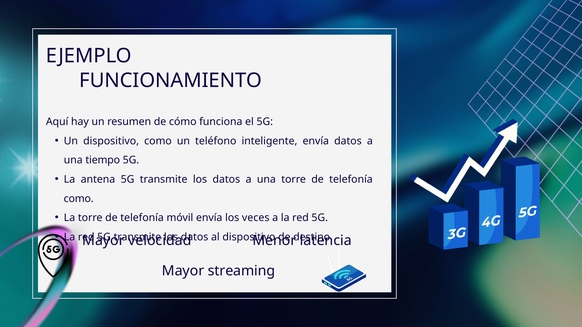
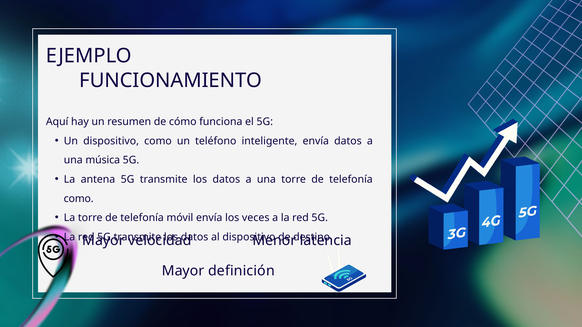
tiempo: tiempo -> música
streaming: streaming -> definición
